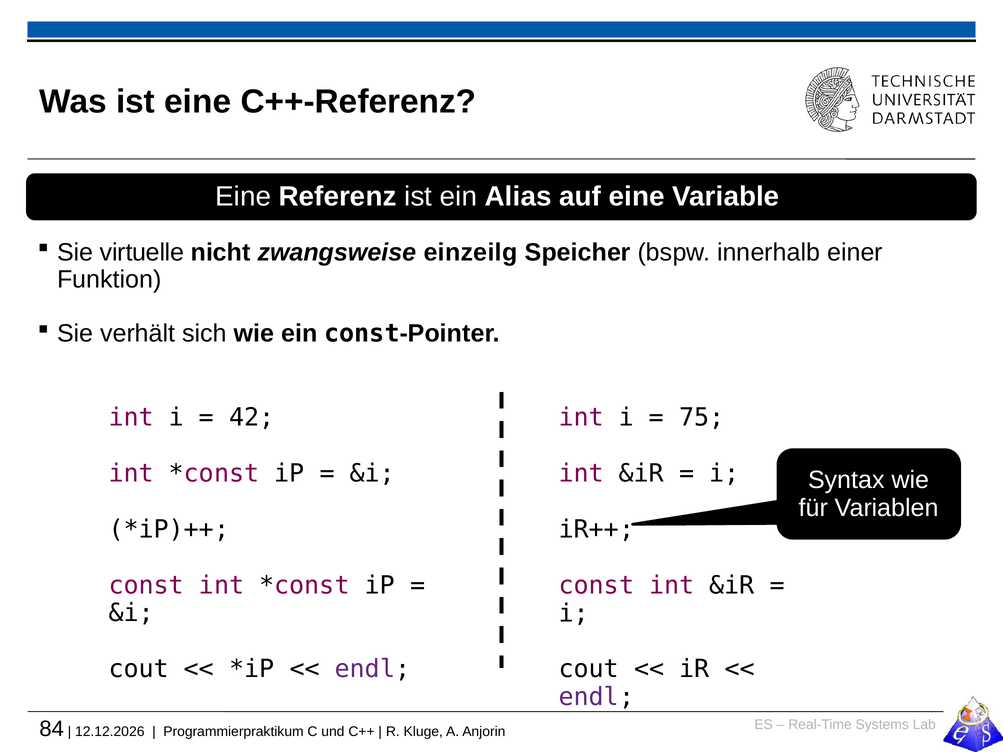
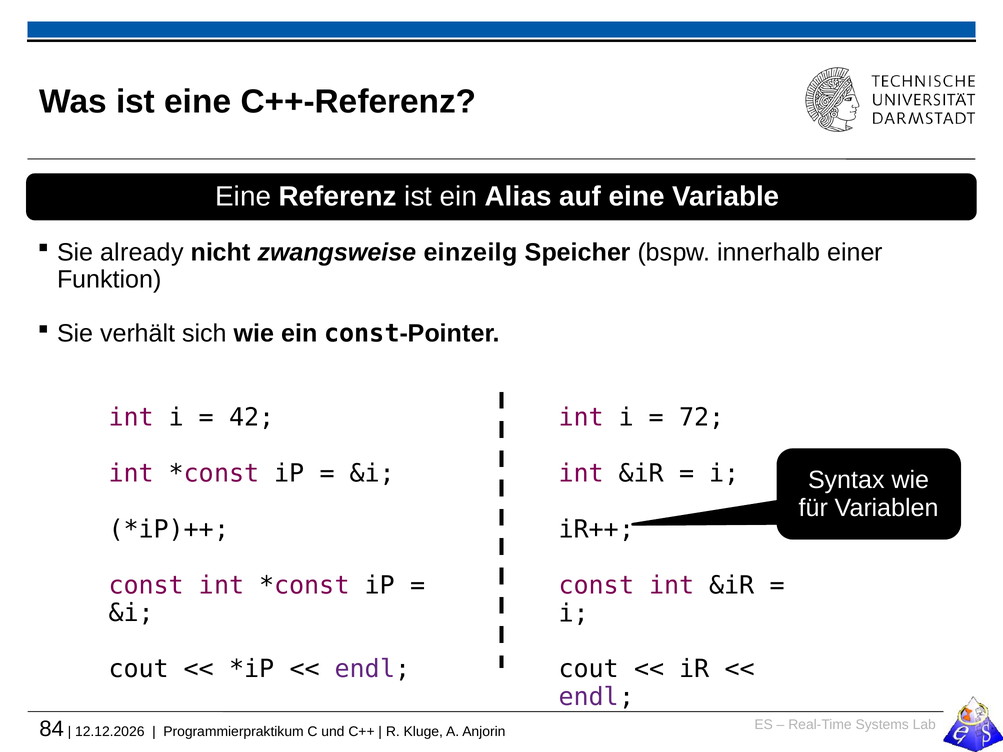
virtuelle: virtuelle -> already
75: 75 -> 72
